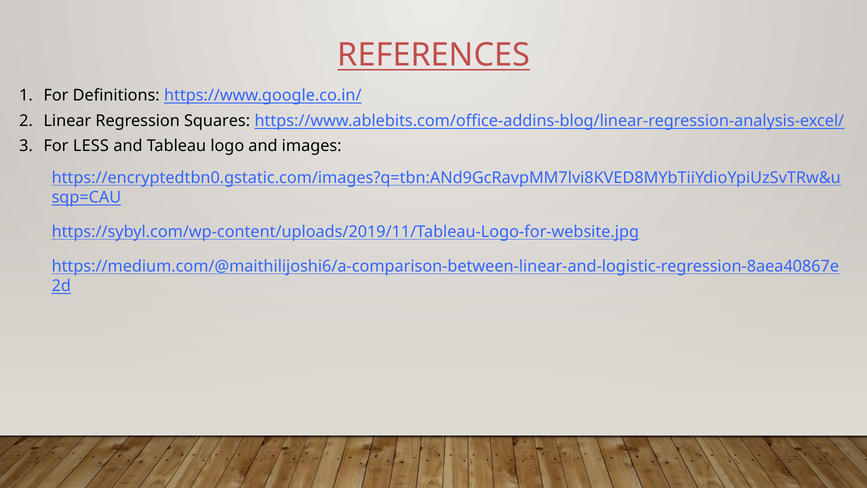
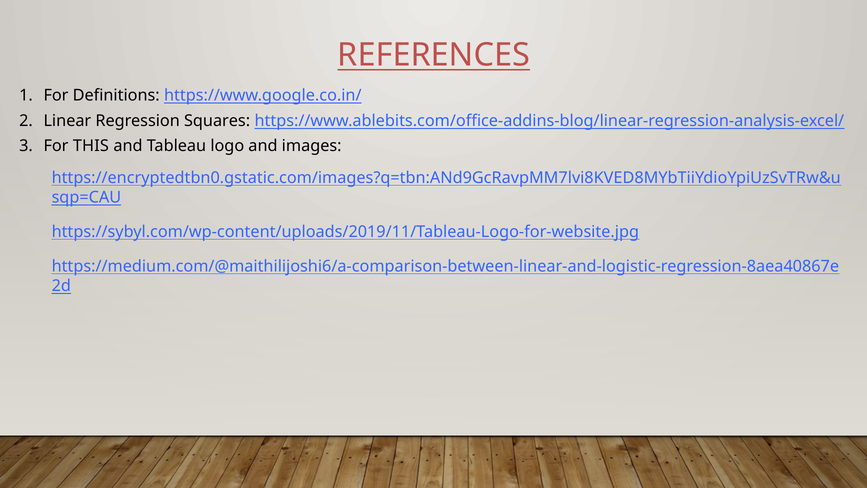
LESS: LESS -> THIS
